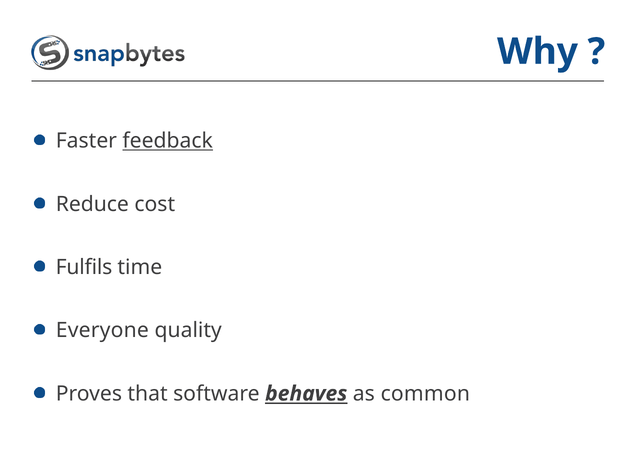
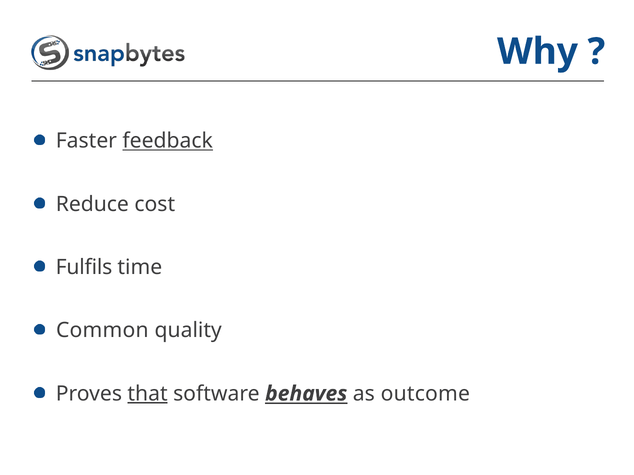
Everyone: Everyone -> Common
that underline: none -> present
common: common -> outcome
